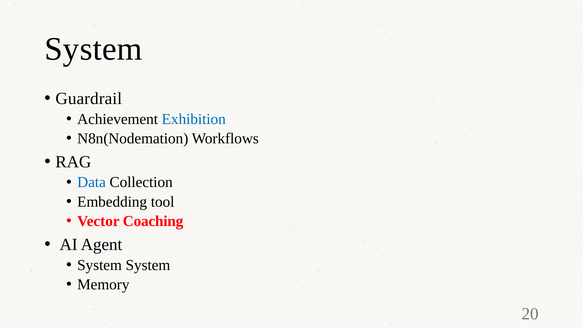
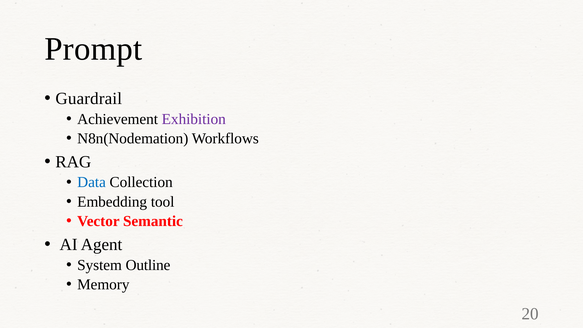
System at (93, 49): System -> Prompt
Exhibition colour: blue -> purple
Coaching: Coaching -> Semantic
System System: System -> Outline
